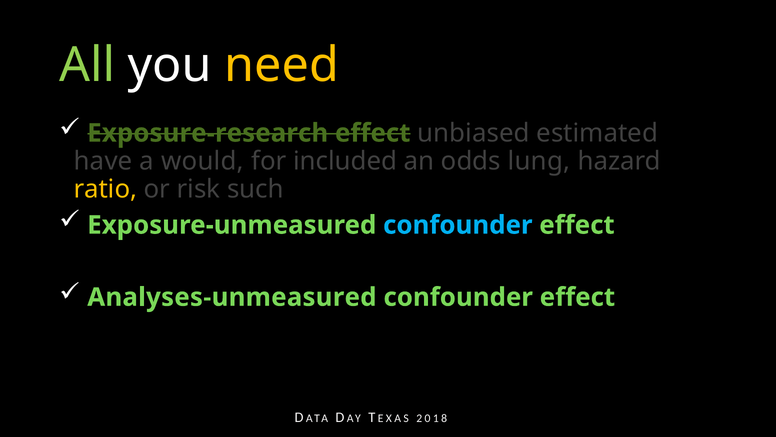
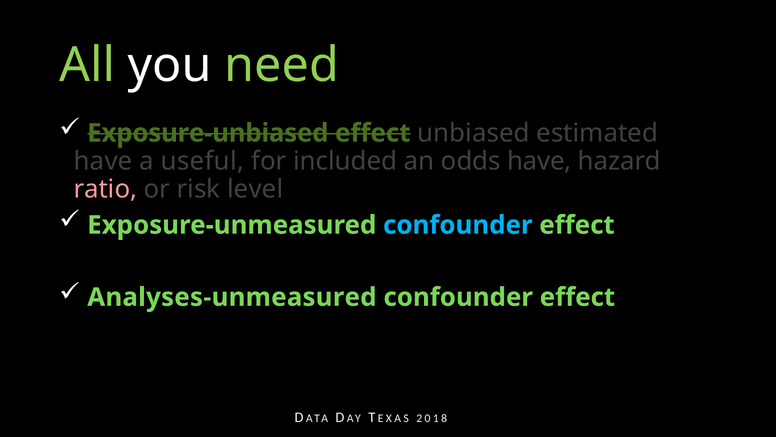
need colour: yellow -> light green
Exposure-research: Exposure-research -> Exposure-unbiased
would: would -> useful
odds lung: lung -> have
ratio colour: yellow -> pink
such: such -> level
